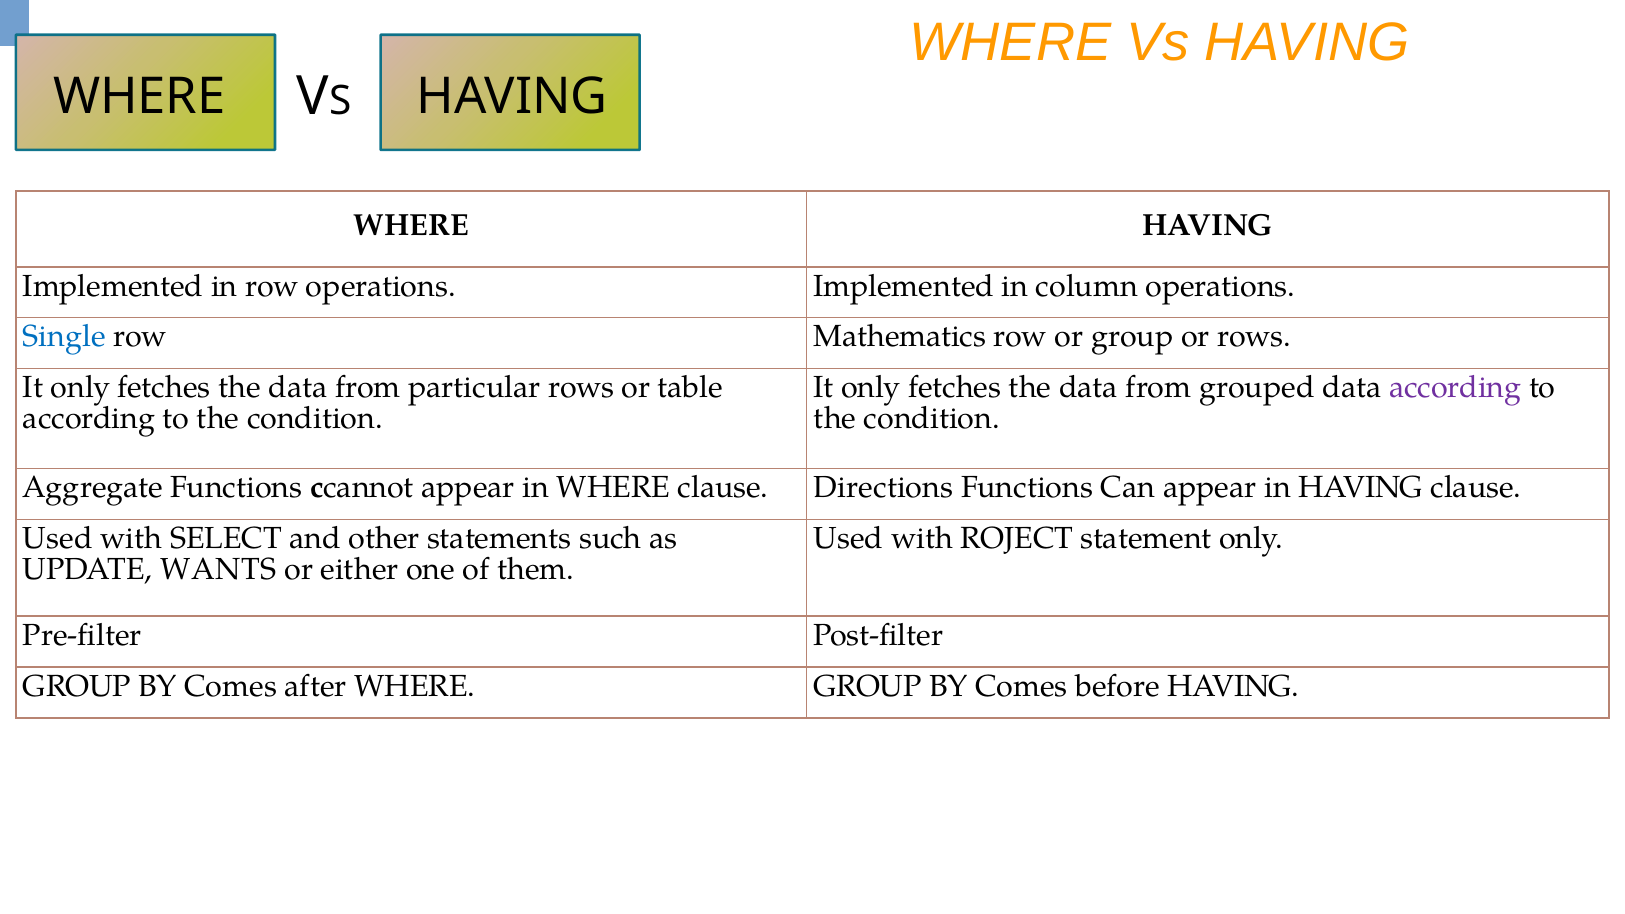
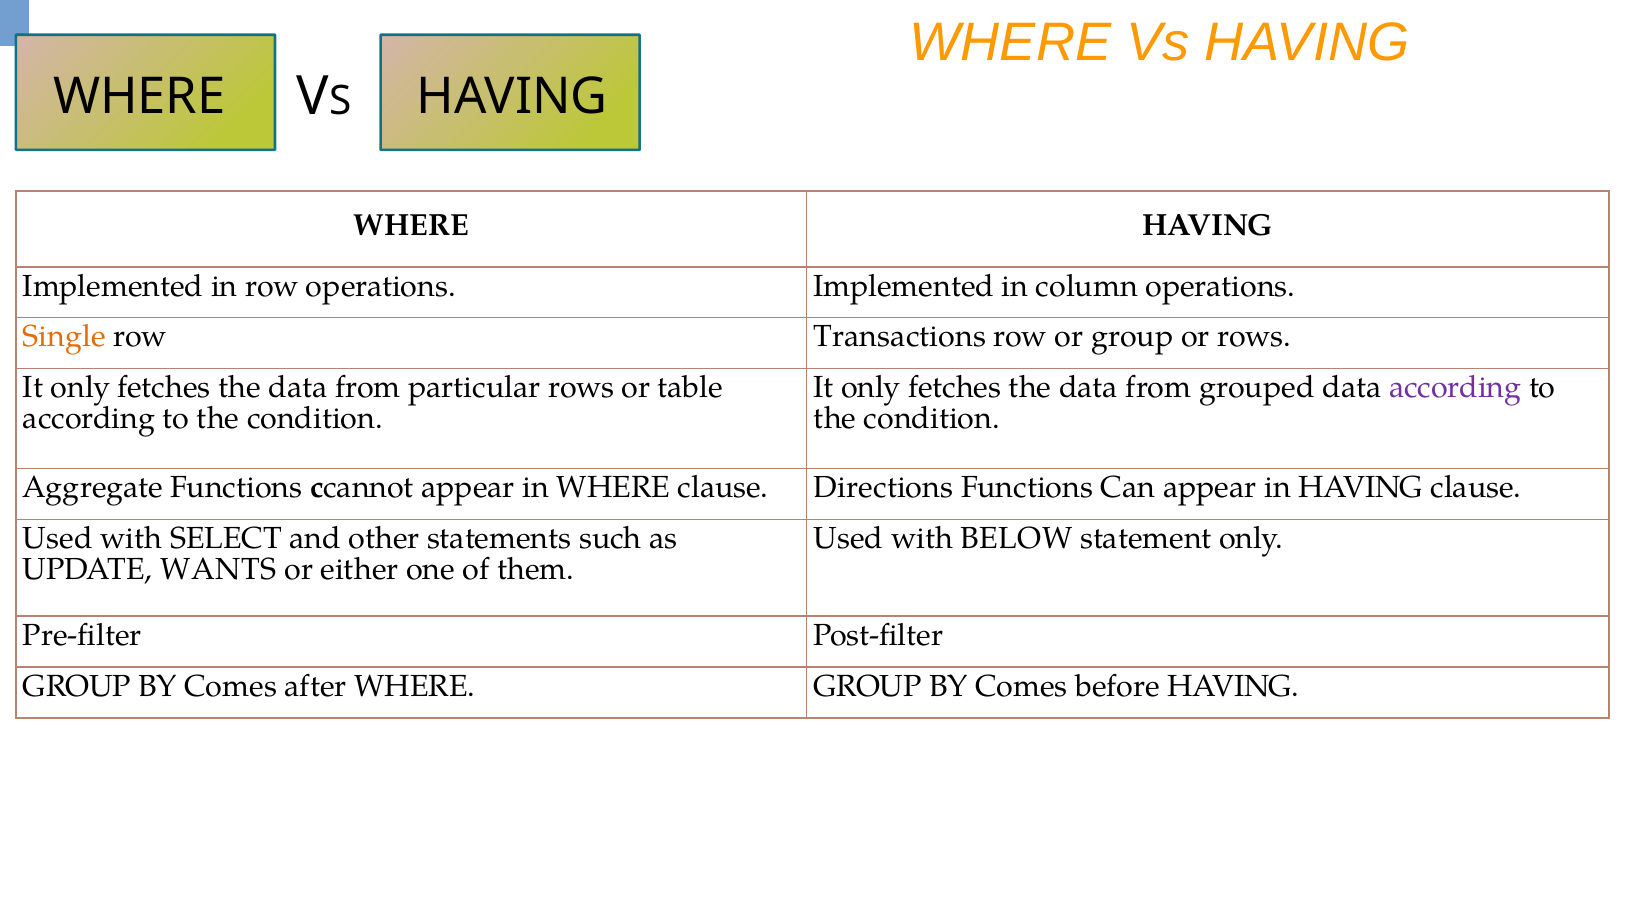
Single colour: blue -> orange
Mathematics: Mathematics -> Transactions
ROJECT: ROJECT -> BELOW
